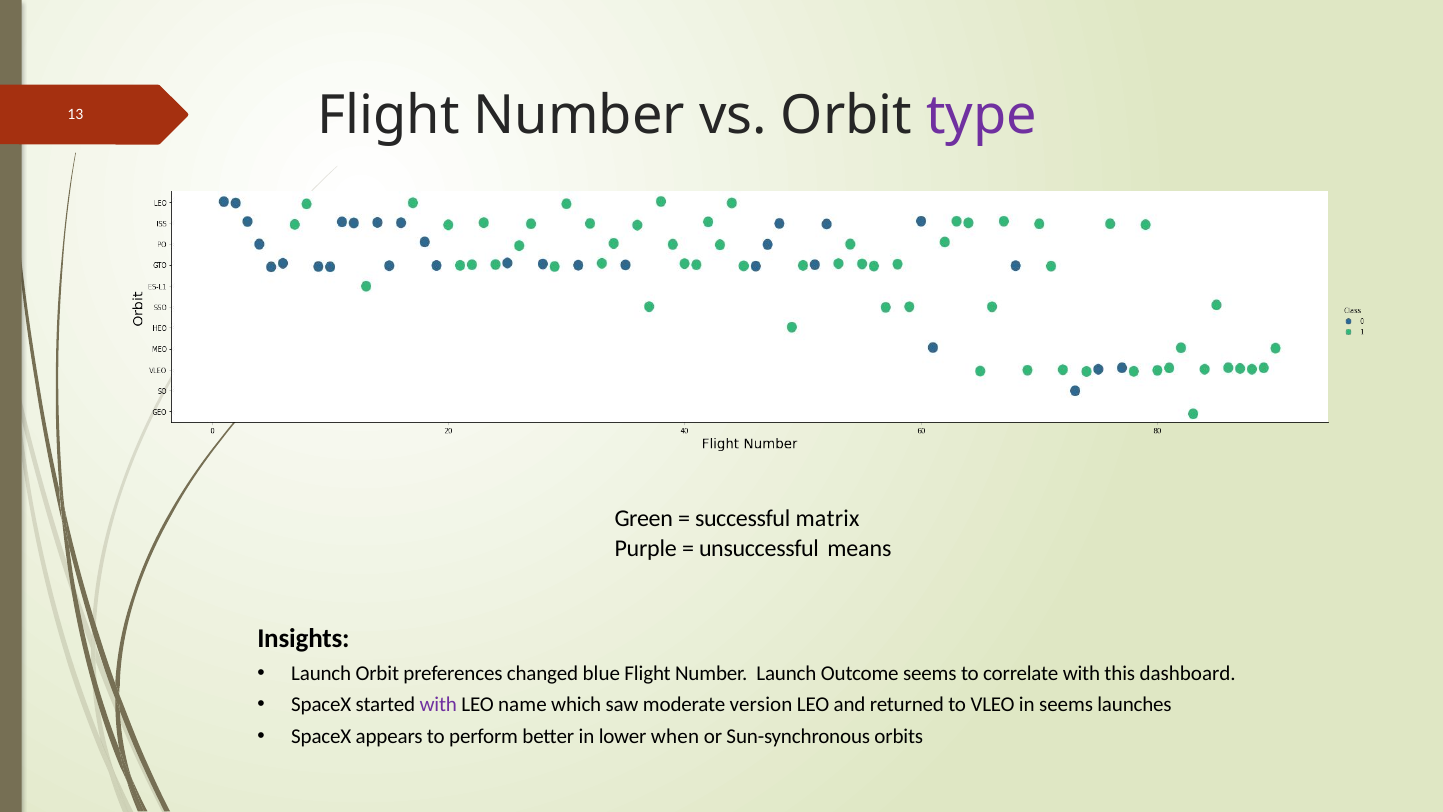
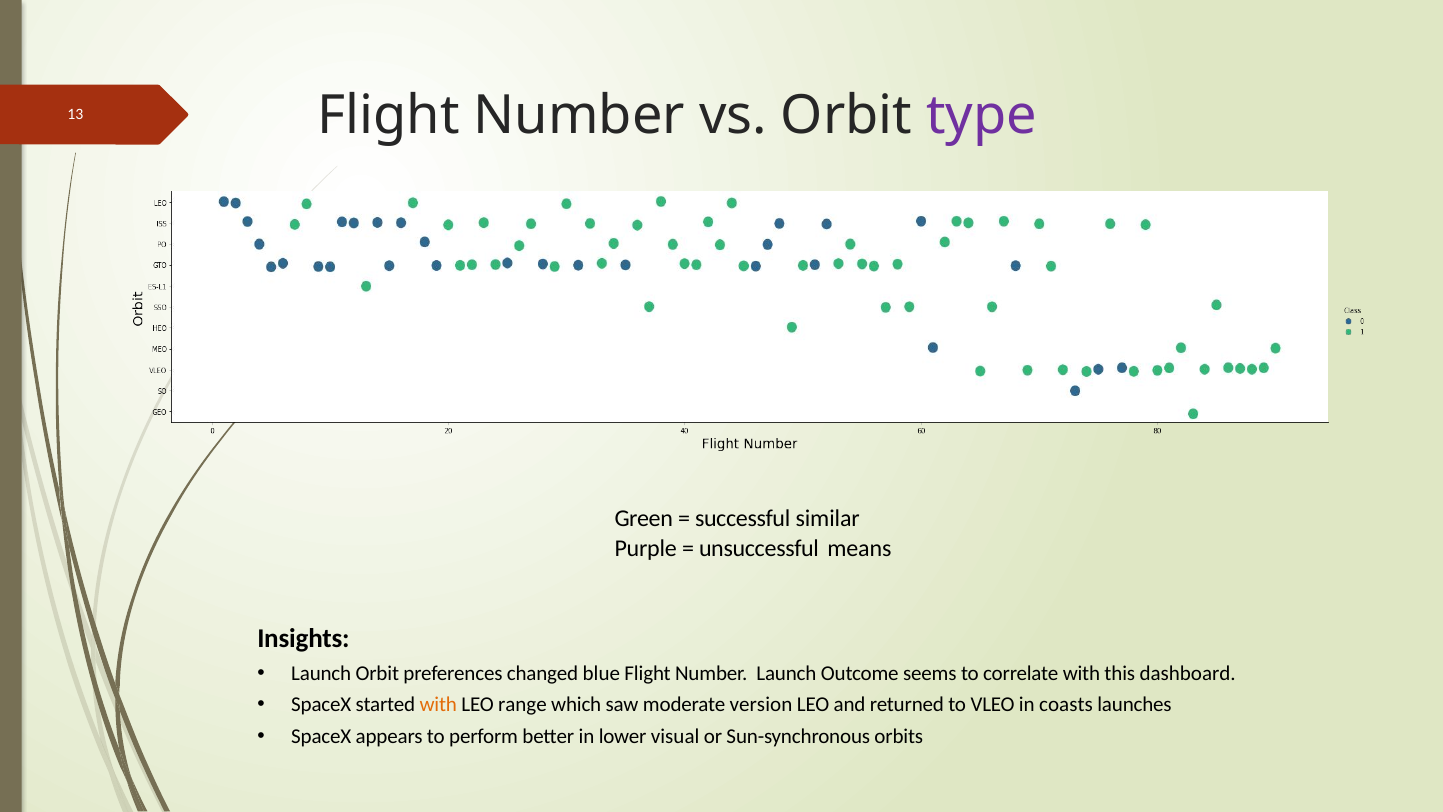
matrix: matrix -> similar
with at (438, 705) colour: purple -> orange
name: name -> range
in seems: seems -> coasts
when: when -> visual
